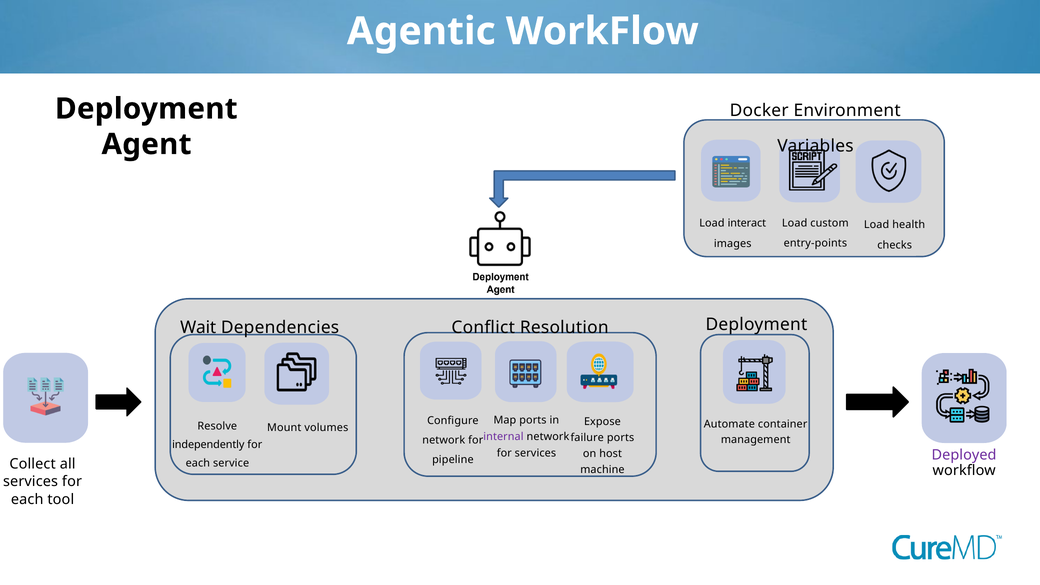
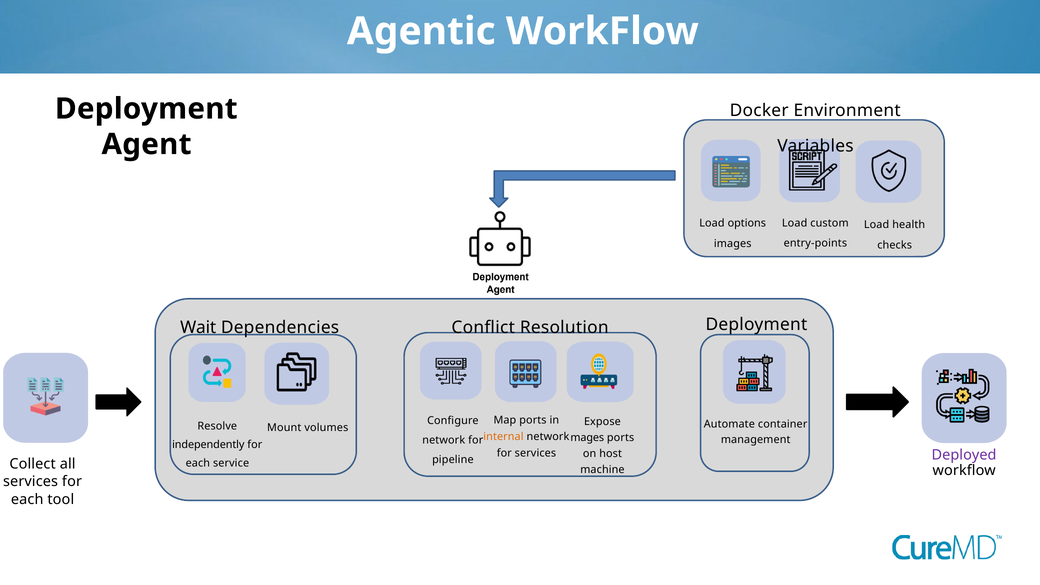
interact: interact -> options
internal colour: purple -> orange
failure: failure -> mages
